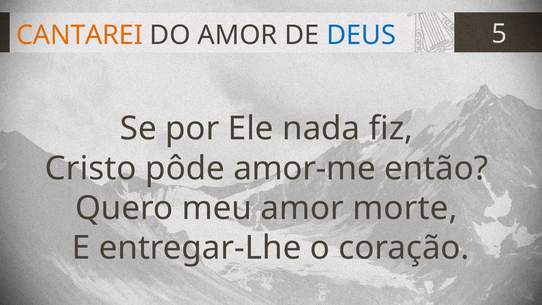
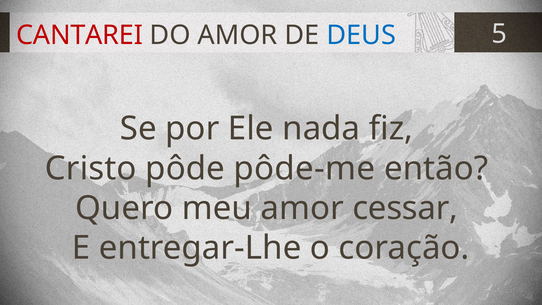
CANTAREI colour: orange -> red
amor-me: amor-me -> pôde-me
morte: morte -> cessar
